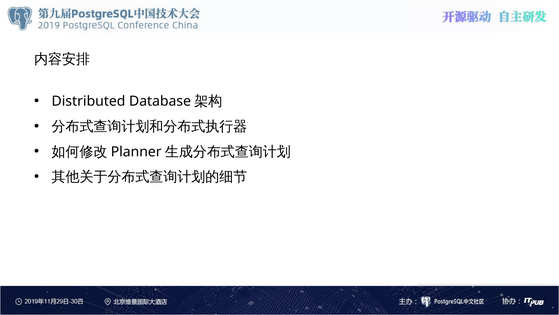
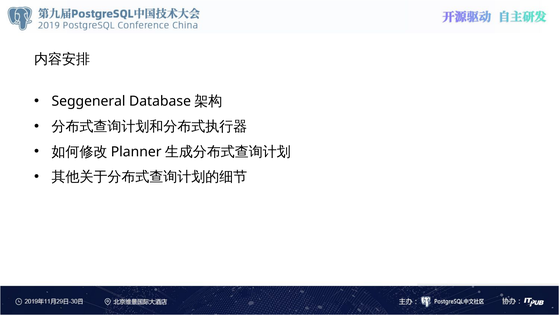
Distributed: Distributed -> Seggeneral
